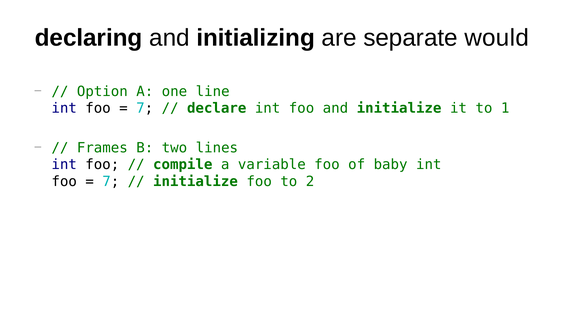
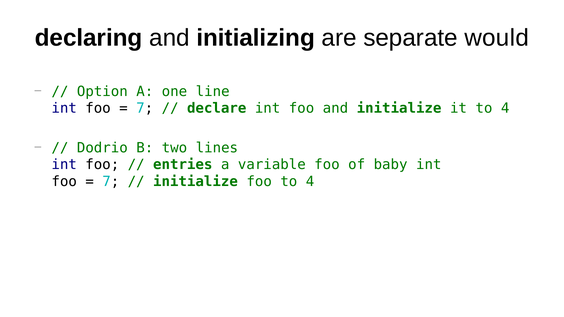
it to 1: 1 -> 4
Frames: Frames -> Dodrio
compile: compile -> entries
foo to 2: 2 -> 4
